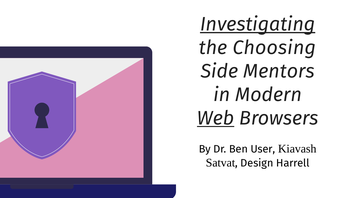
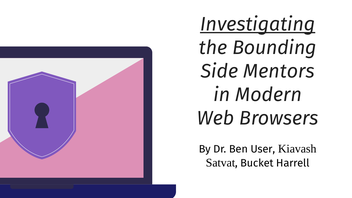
Choosing: Choosing -> Bounding
Web underline: present -> none
Design: Design -> Bucket
